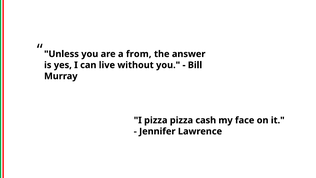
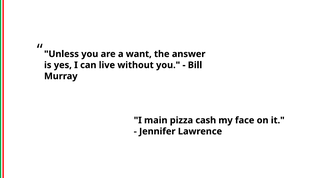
from: from -> want
I pizza: pizza -> main
